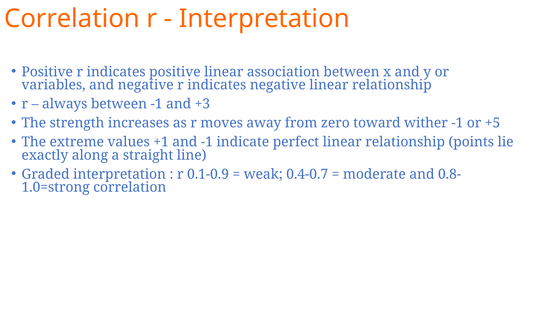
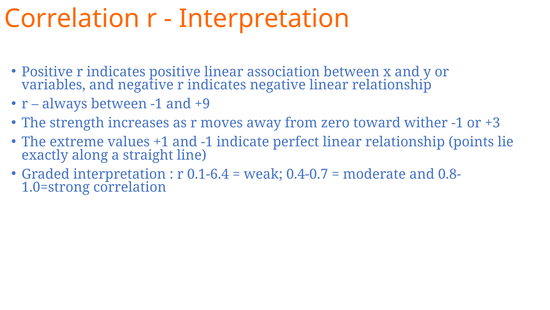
+3: +3 -> +9
+5: +5 -> +3
0.1-0.9: 0.1-0.9 -> 0.1-6.4
